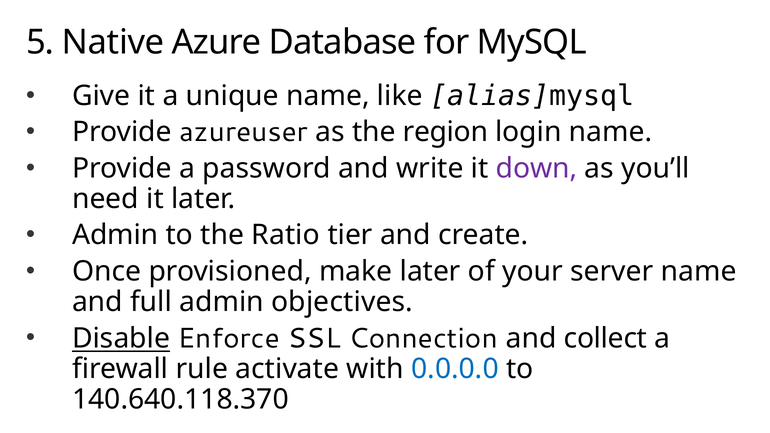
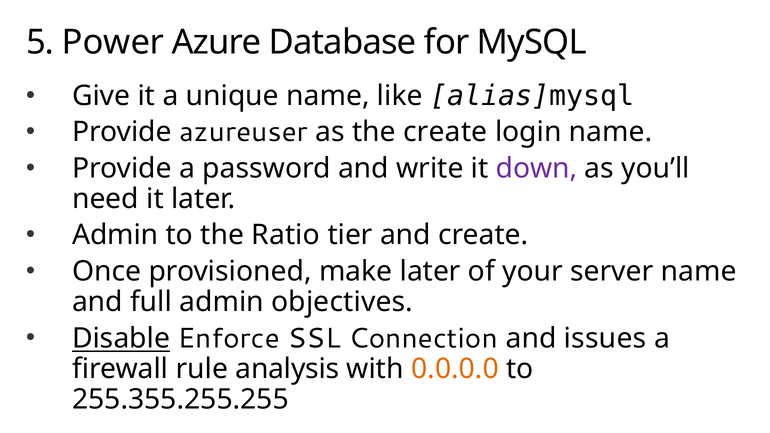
Native: Native -> Power
the region: region -> create
collect: collect -> issues
activate: activate -> analysis
0.0.0.0 colour: blue -> orange
140.640.118.370: 140.640.118.370 -> 255.355.255.255
